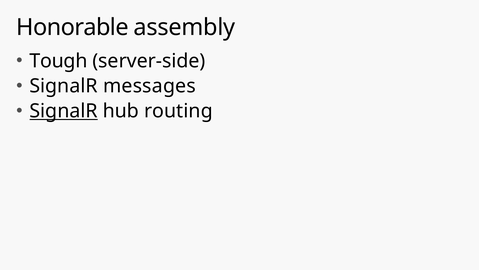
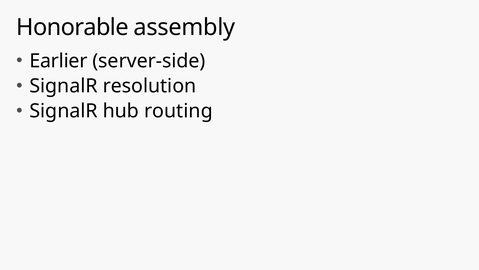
Tough: Tough -> Earlier
messages: messages -> resolution
SignalR at (64, 111) underline: present -> none
